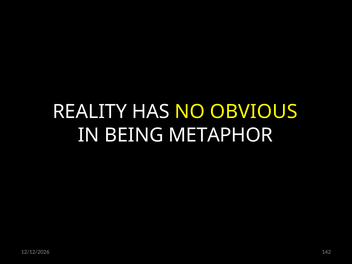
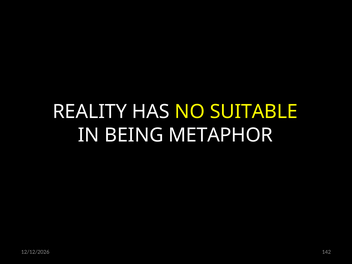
OBVIOUS: OBVIOUS -> SUITABLE
